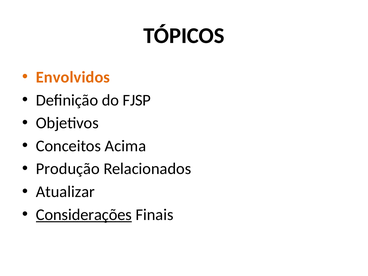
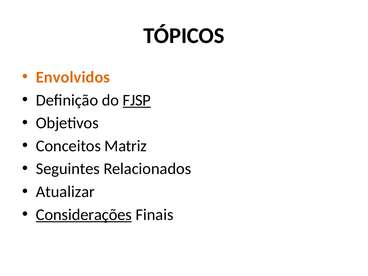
FJSP underline: none -> present
Acima: Acima -> Matriz
Produção: Produção -> Seguintes
